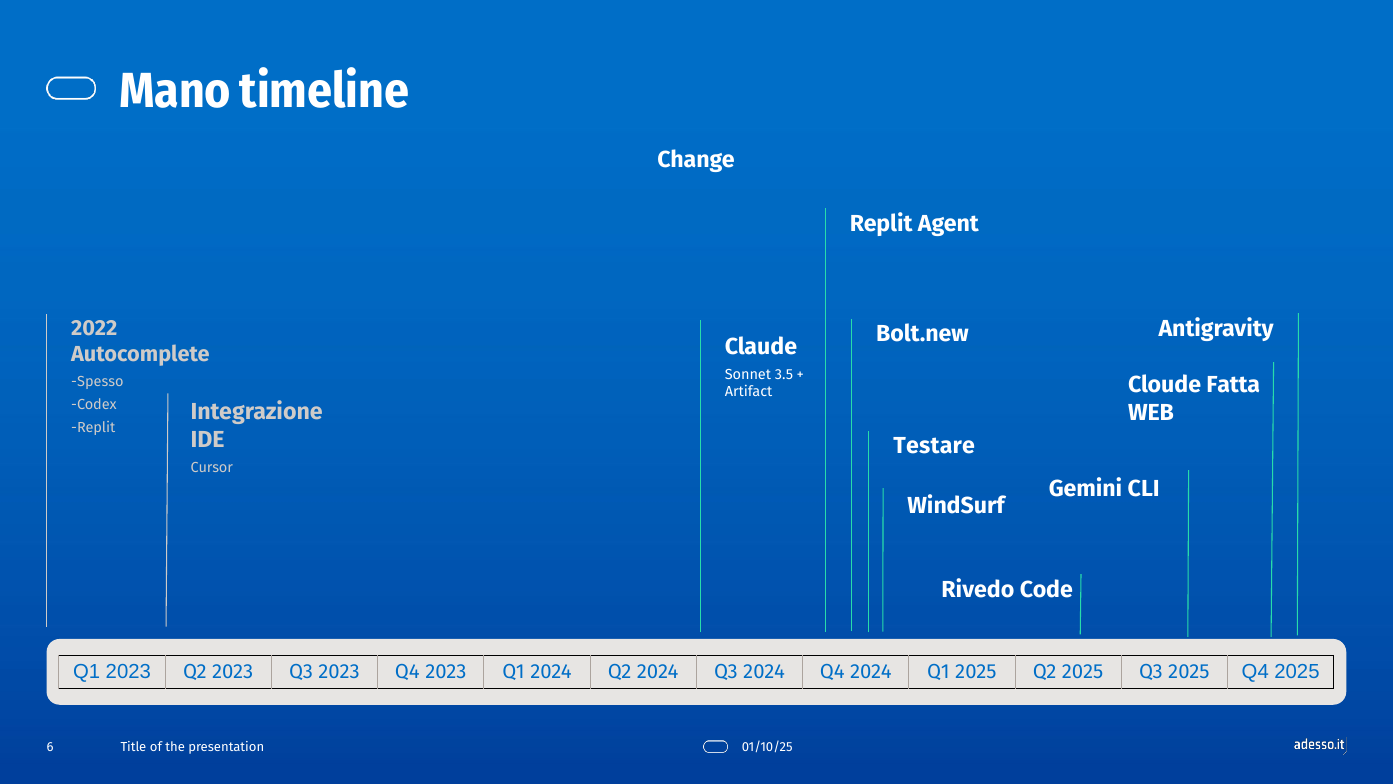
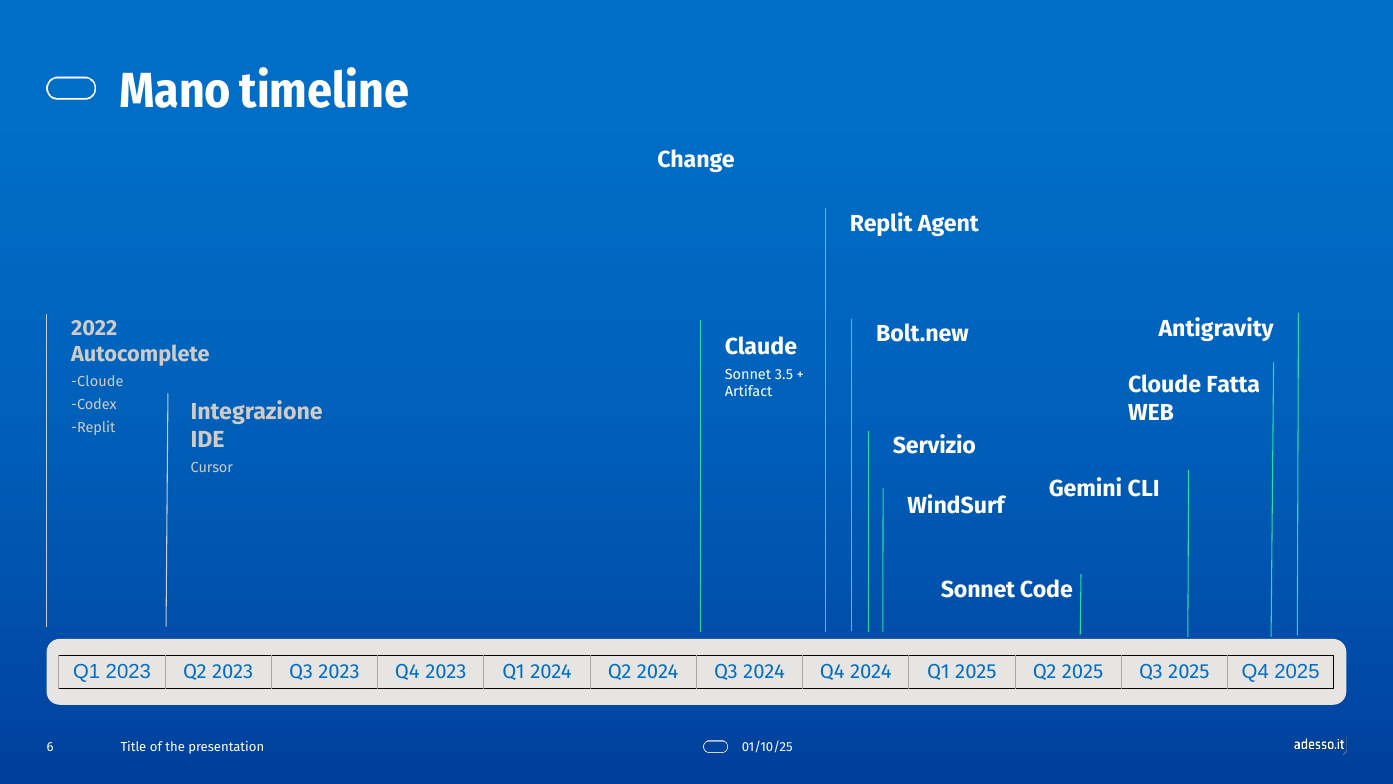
Spesso at (97, 381): Spesso -> Cloude
Testare: Testare -> Servizio
Rivedo at (978, 589): Rivedo -> Sonnet
